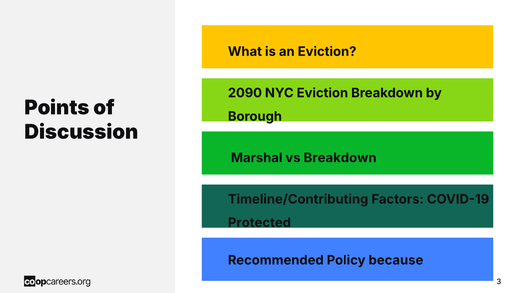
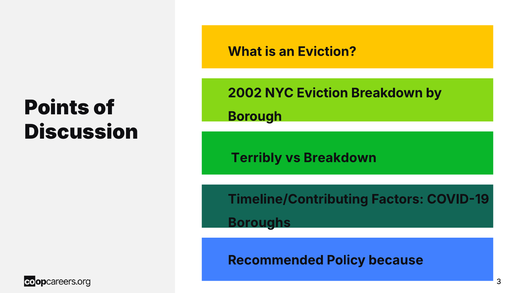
2090: 2090 -> 2002
Marshal: Marshal -> Terribly
Protected: Protected -> Boroughs
